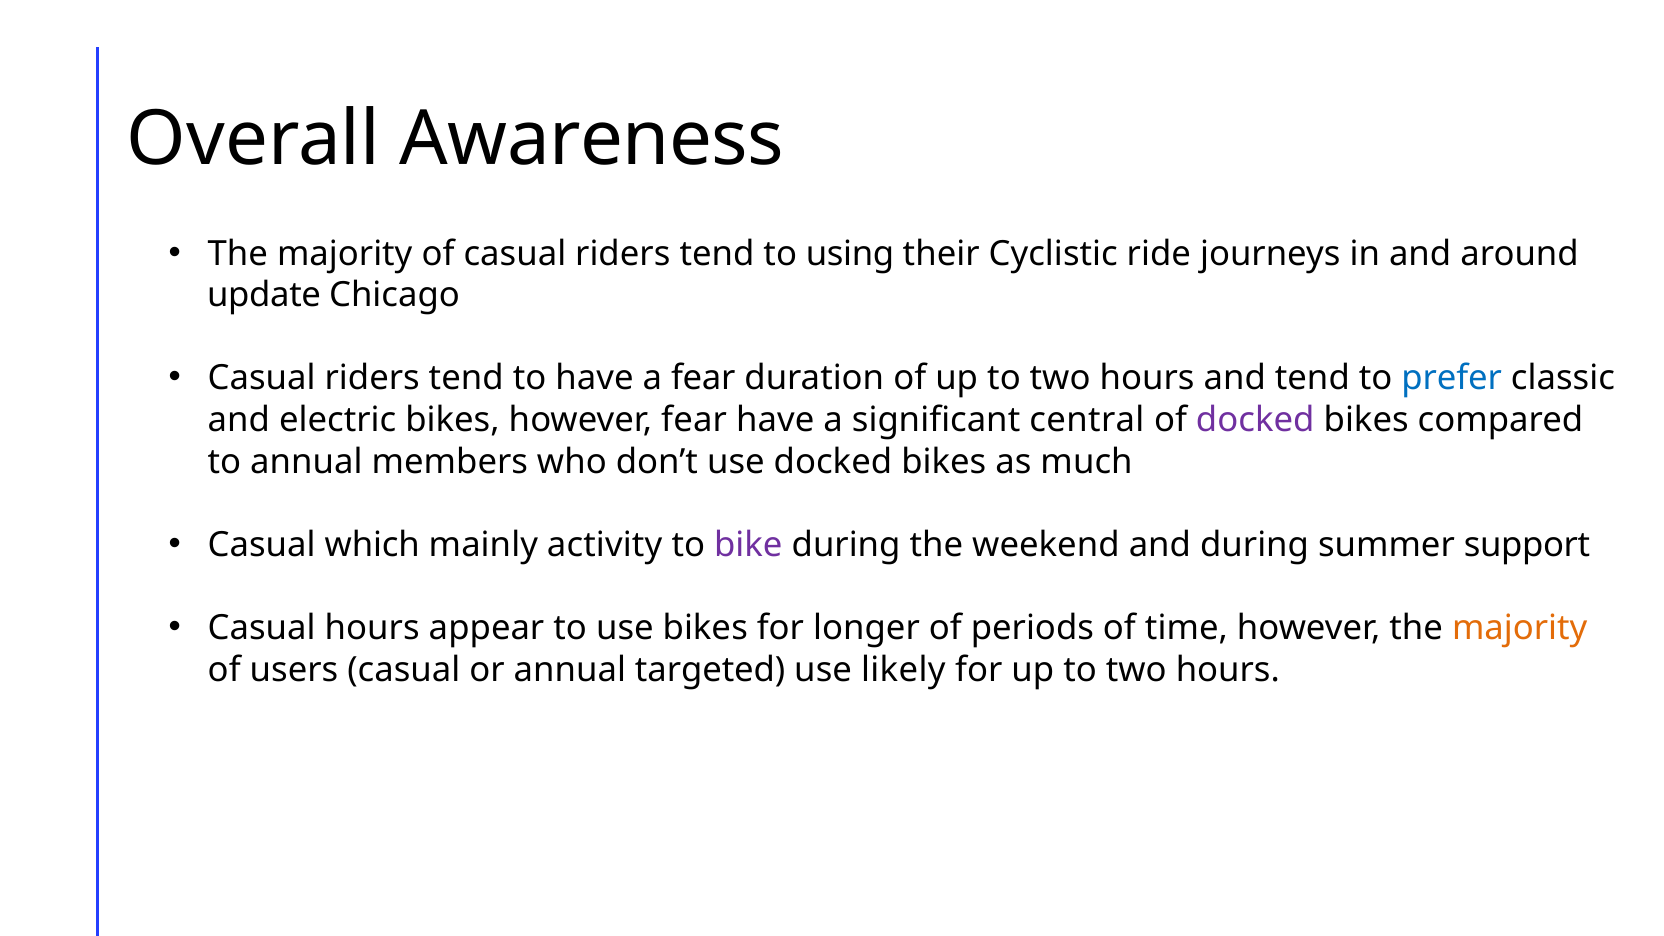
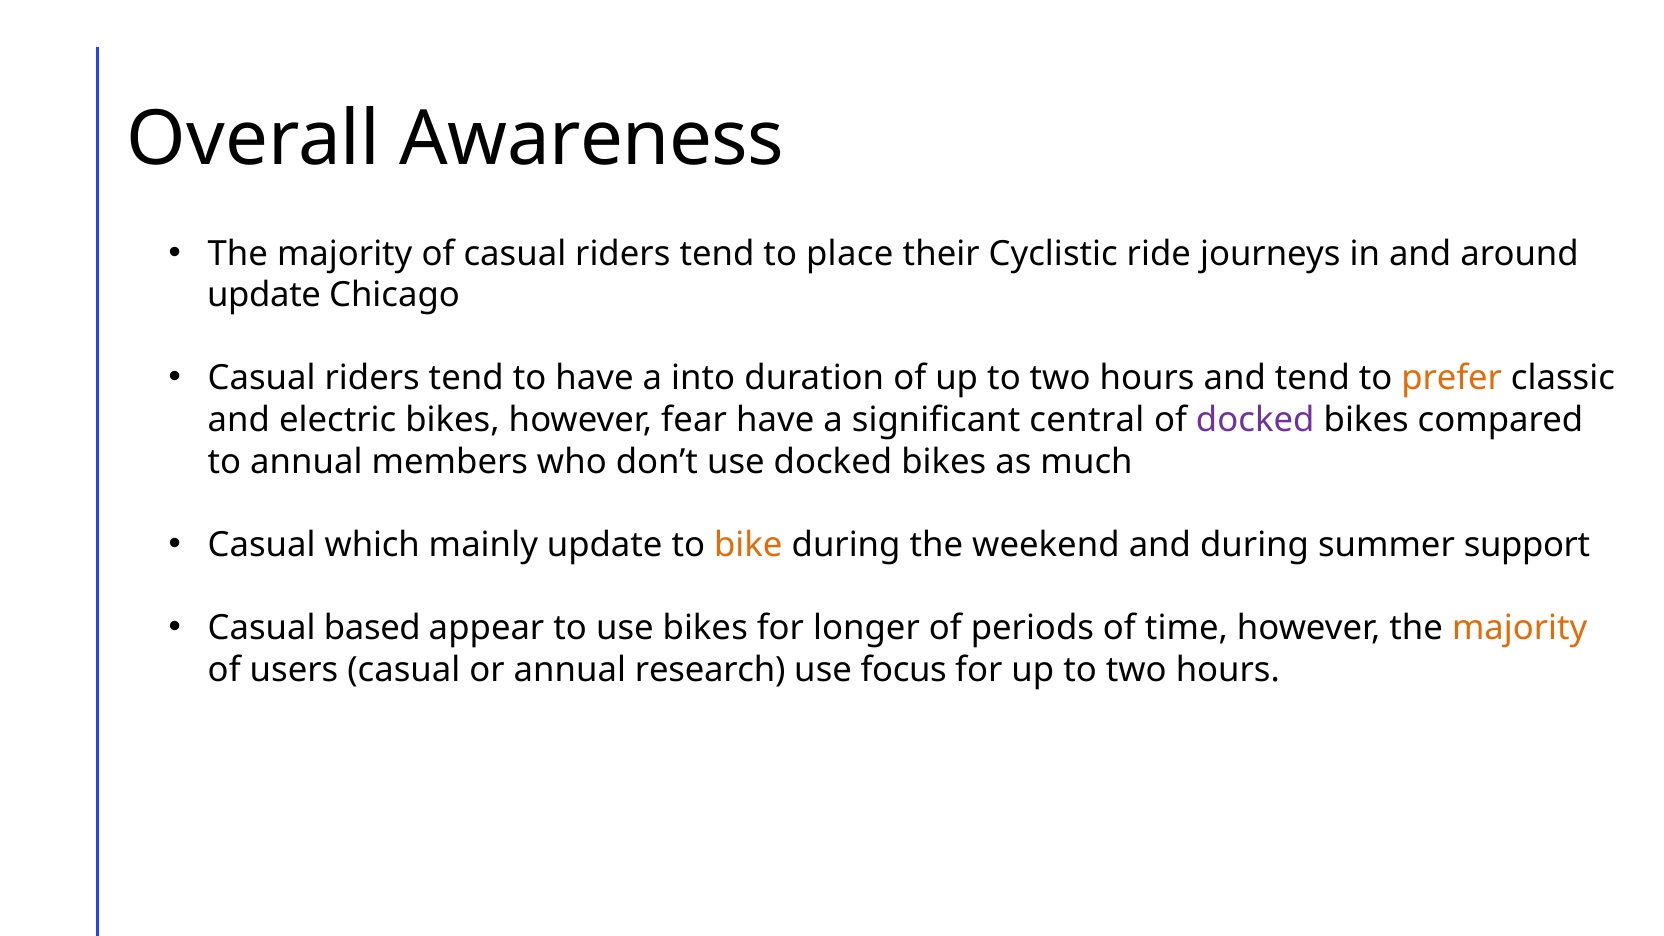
using: using -> place
a fear: fear -> into
prefer colour: blue -> orange
mainly activity: activity -> update
bike colour: purple -> orange
Casual hours: hours -> based
targeted: targeted -> research
likely: likely -> focus
